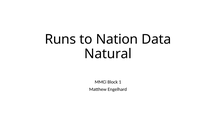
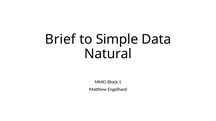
Runs: Runs -> Brief
Nation: Nation -> Simple
